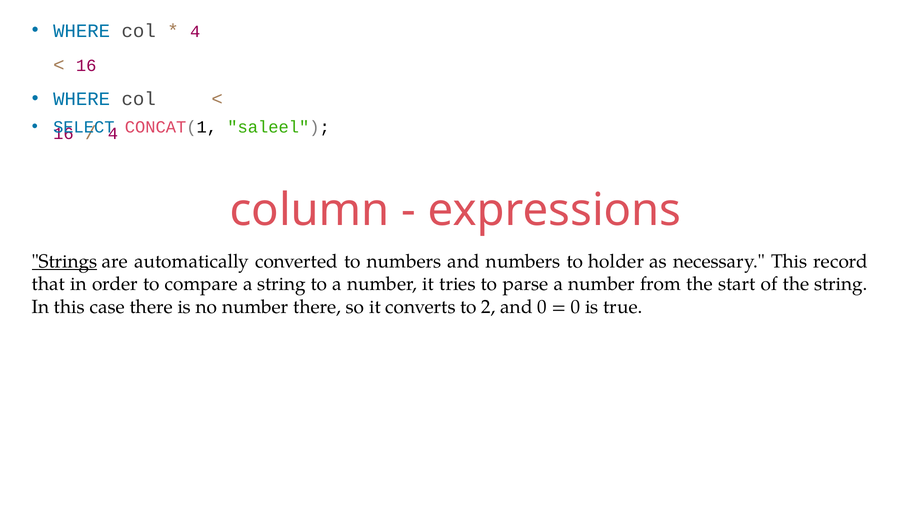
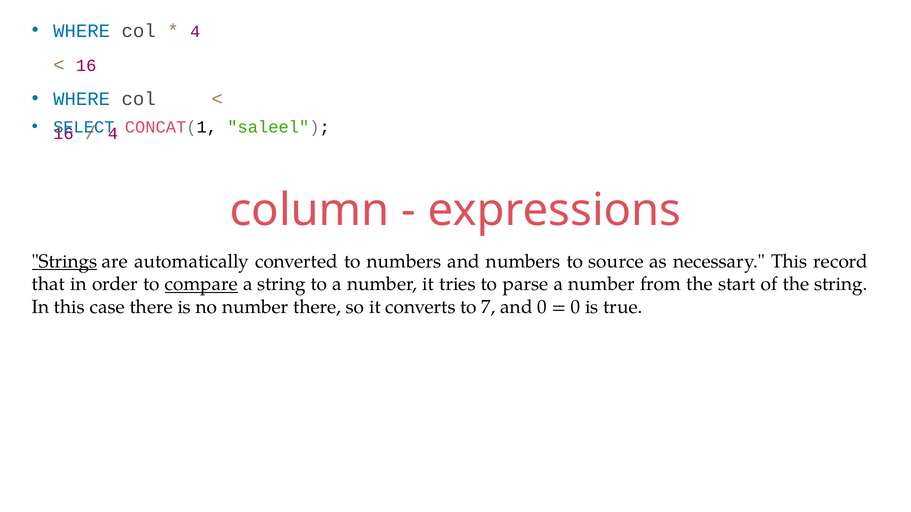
holder: holder -> source
compare underline: none -> present
2: 2 -> 7
